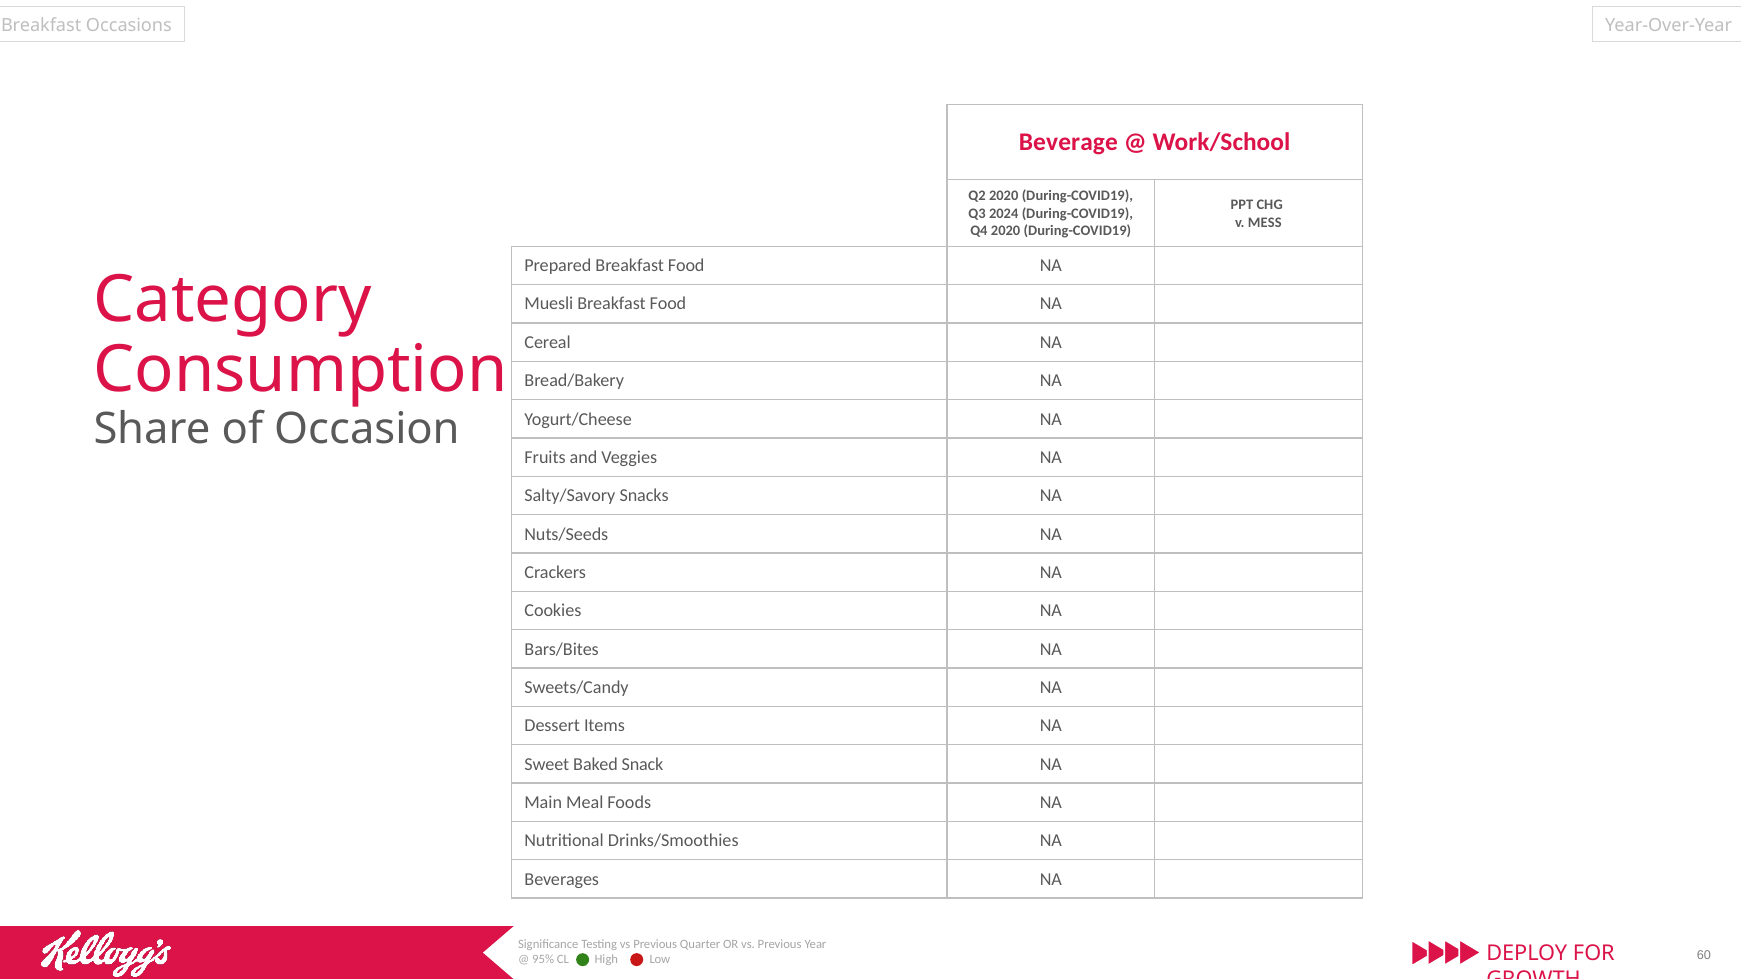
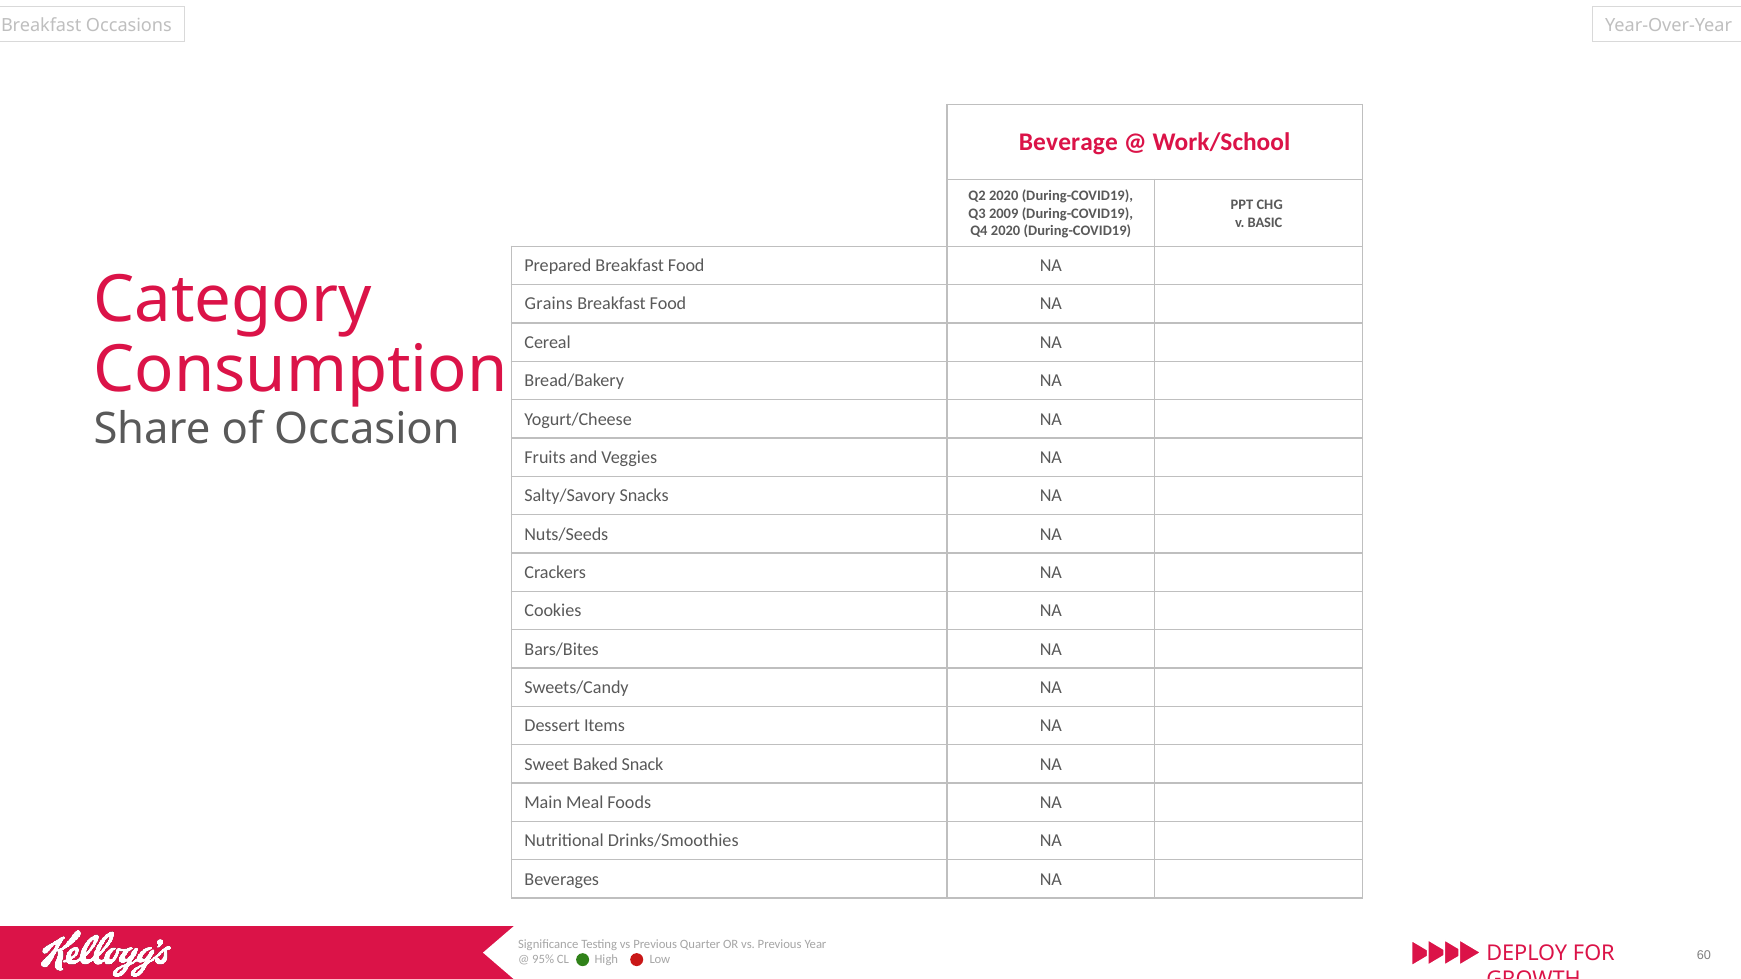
2024: 2024 -> 2009
MESS: MESS -> BASIC
Muesli: Muesli -> Grains
